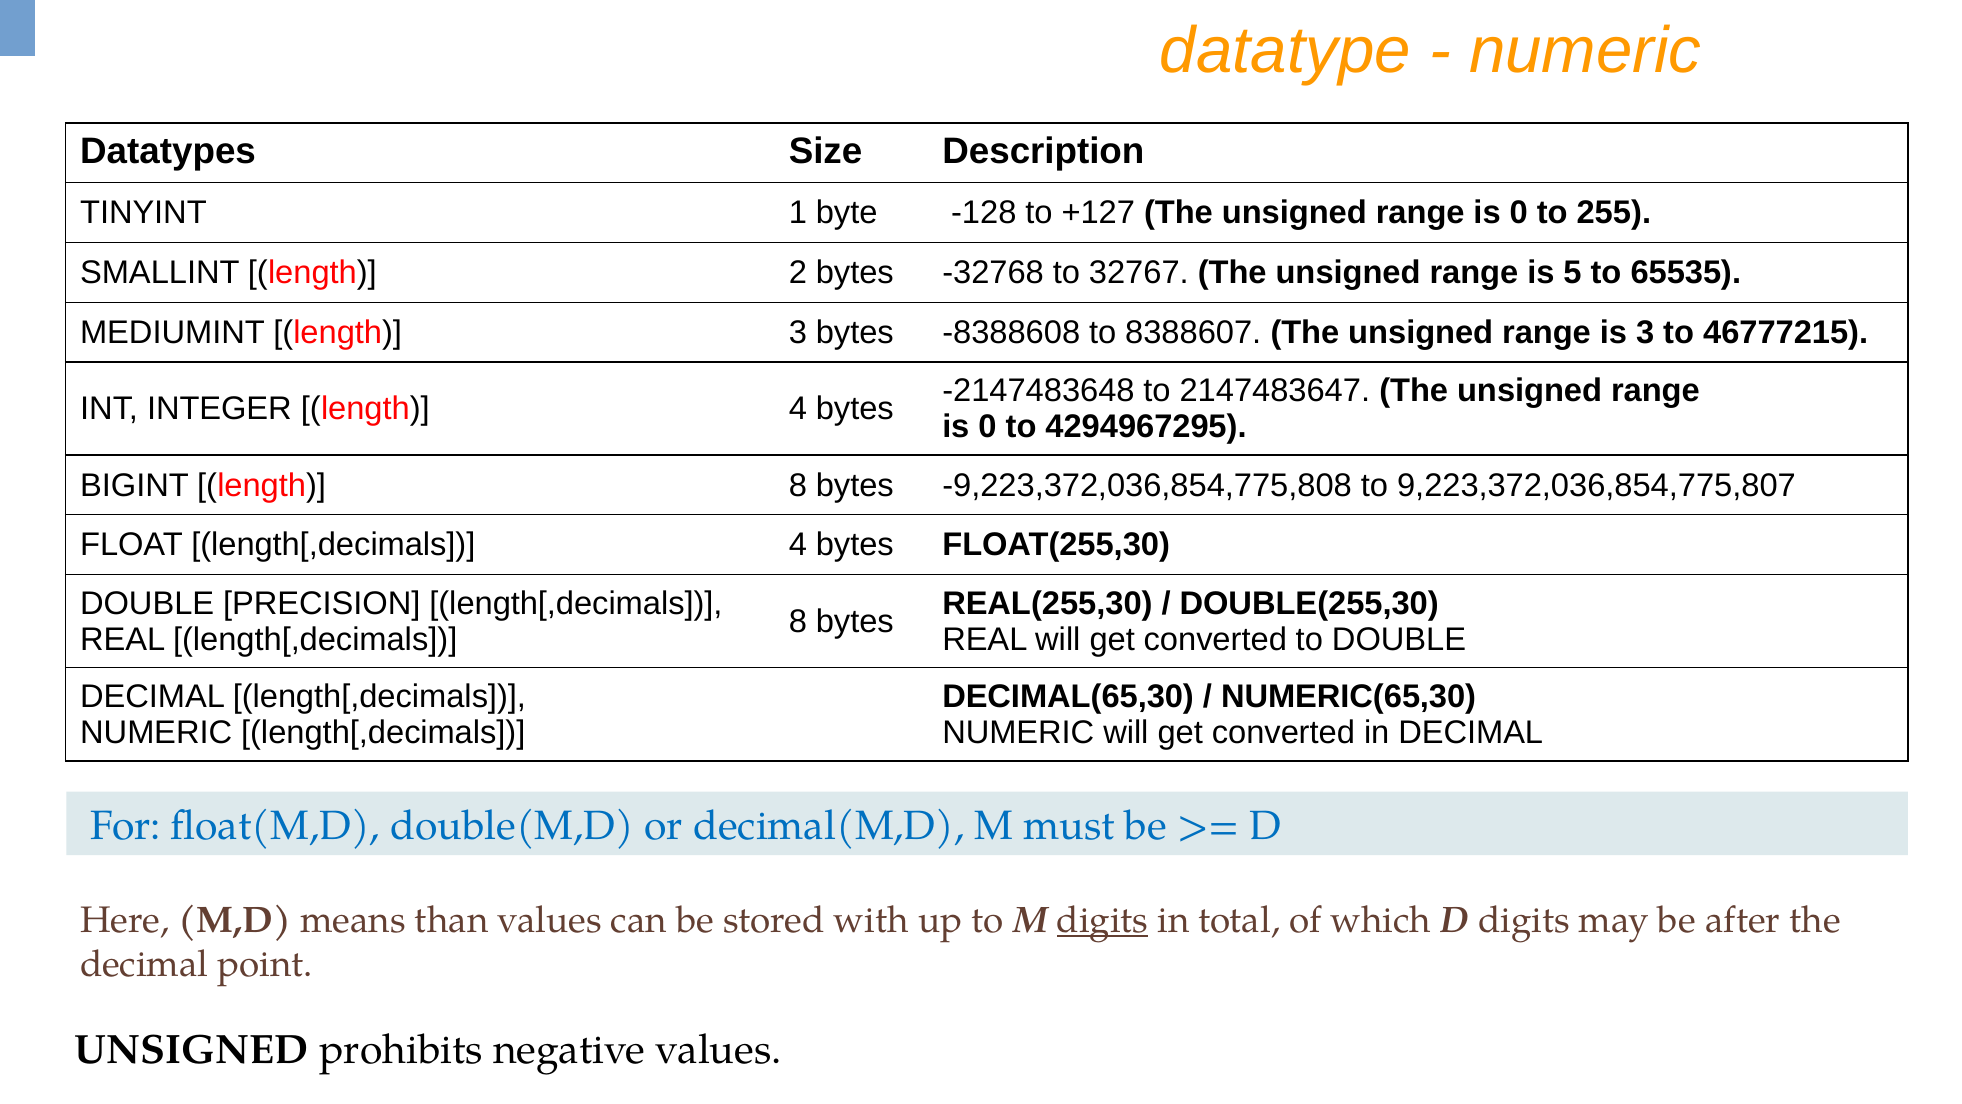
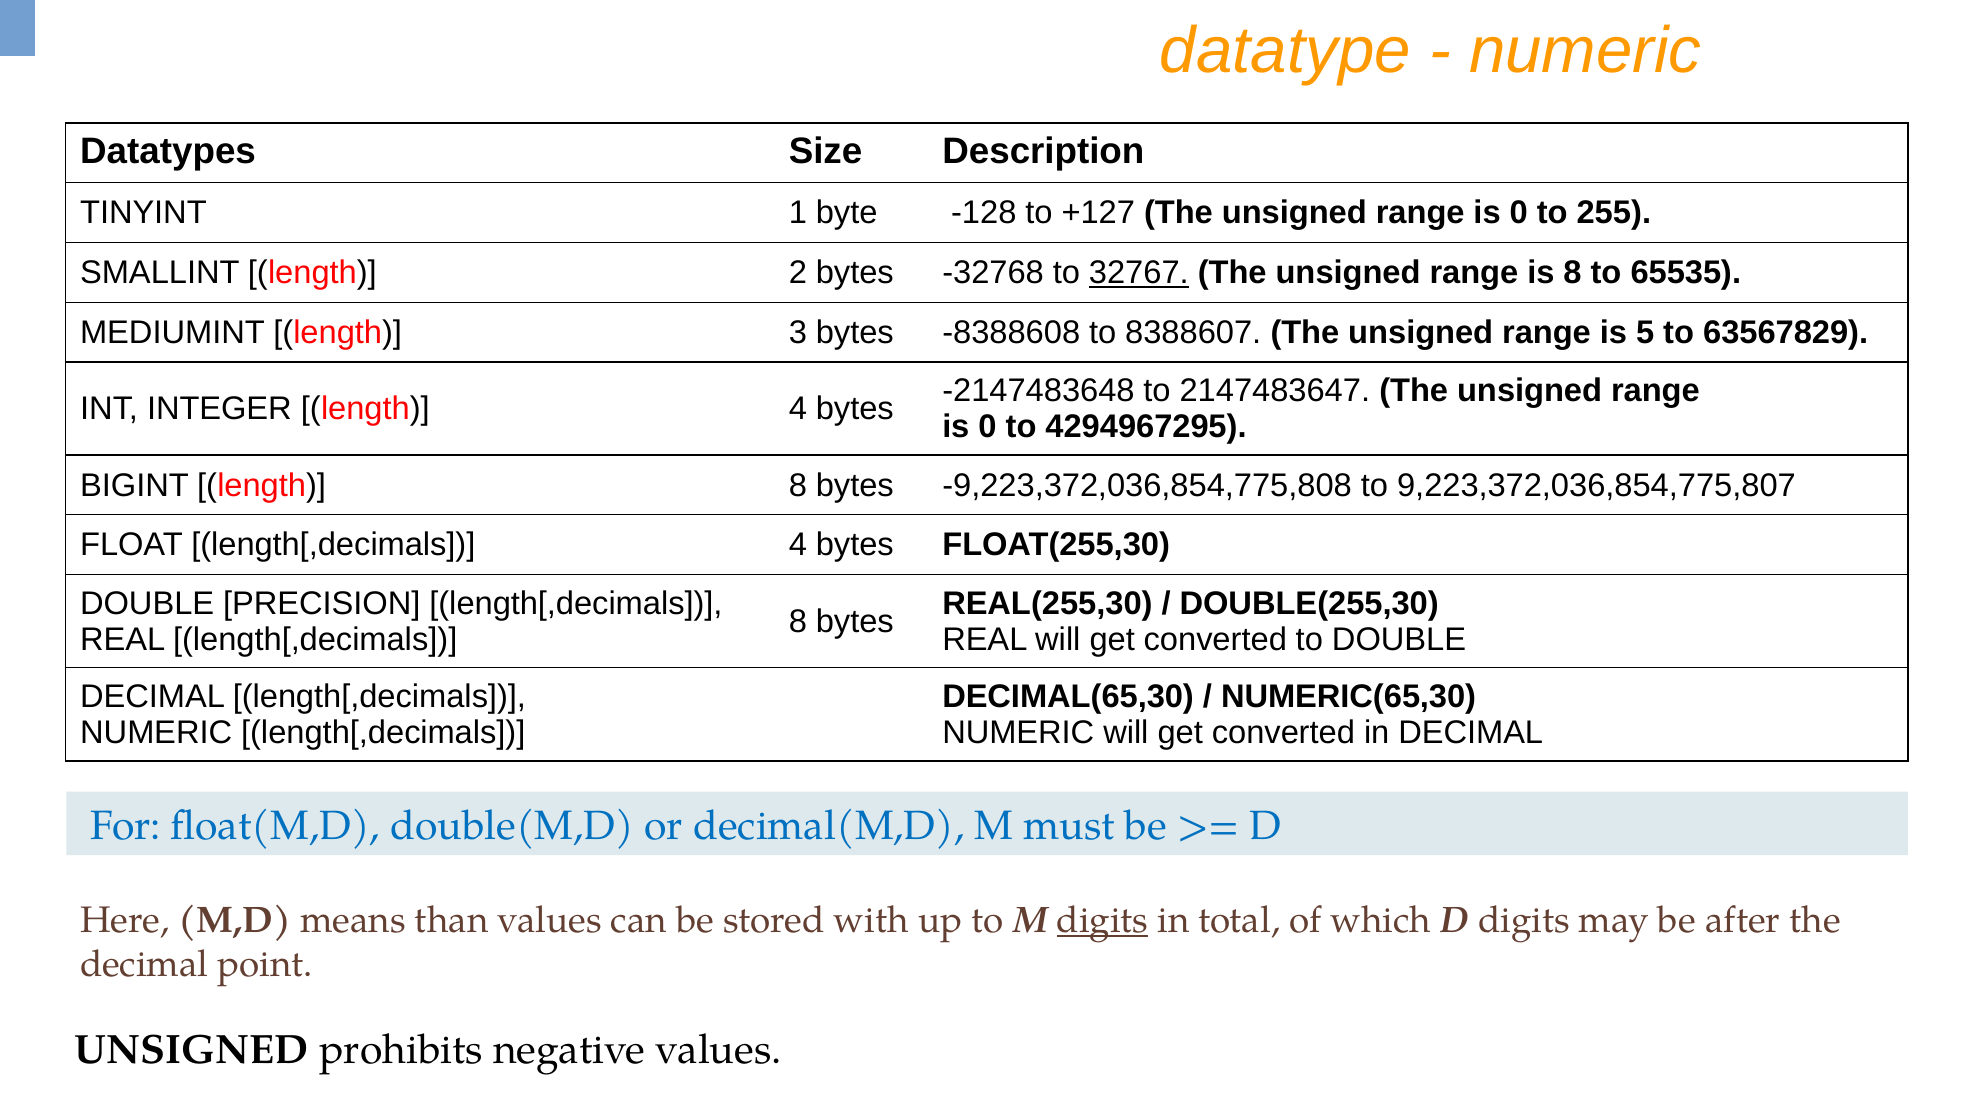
32767 underline: none -> present
is 5: 5 -> 8
is 3: 3 -> 5
46777215: 46777215 -> 63567829
